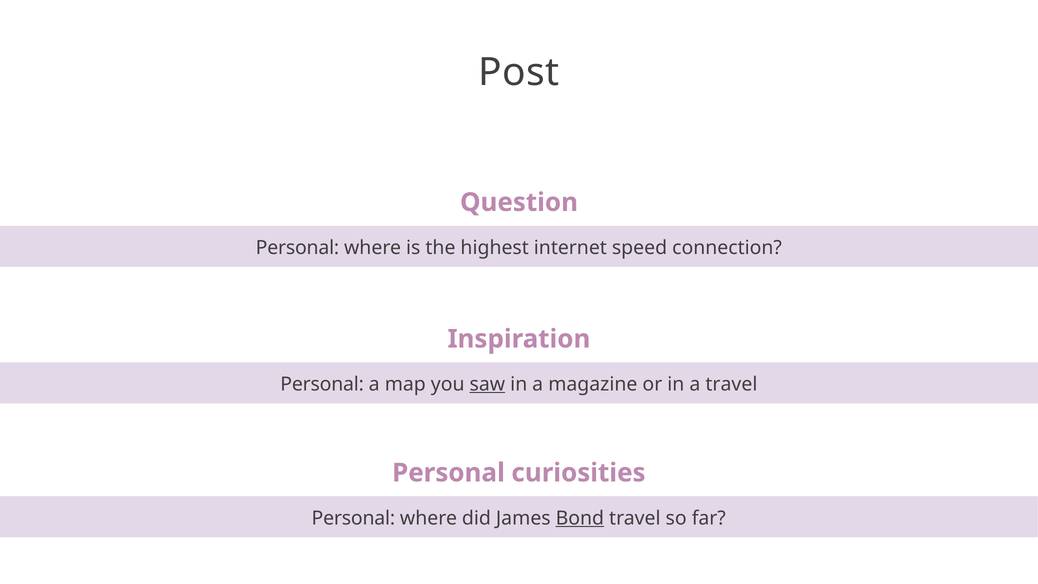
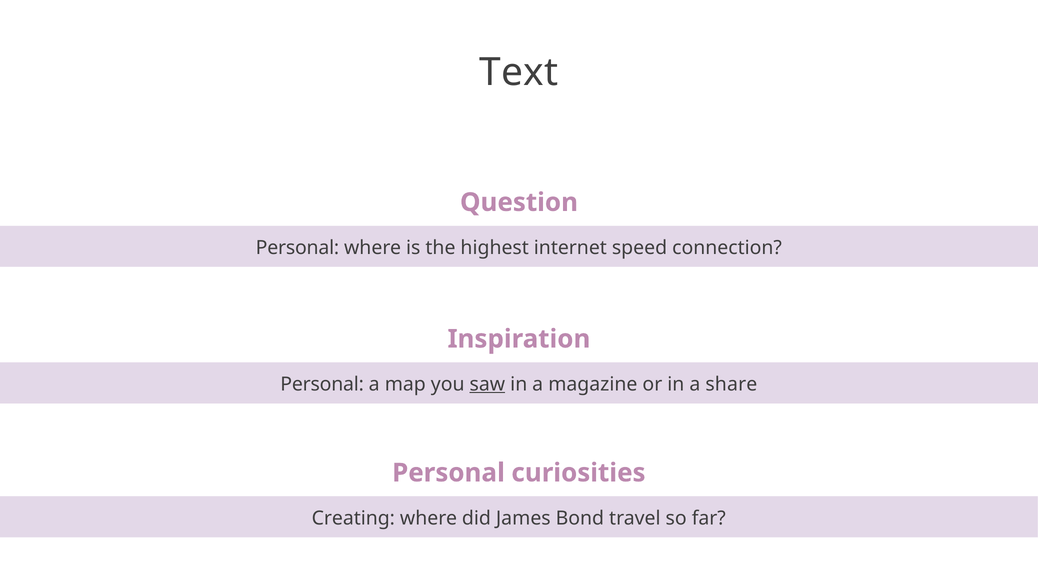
Post: Post -> Text
a travel: travel -> share
Personal at (353, 518): Personal -> Creating
Bond underline: present -> none
